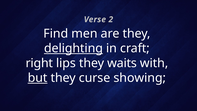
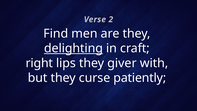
waits: waits -> giver
but underline: present -> none
showing: showing -> patiently
